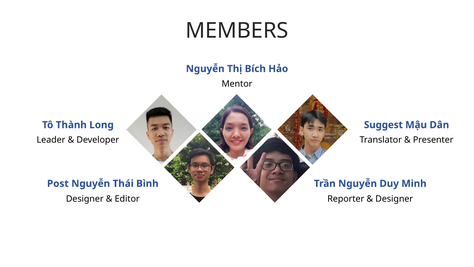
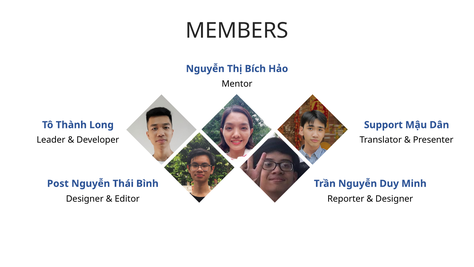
Suggest: Suggest -> Support
